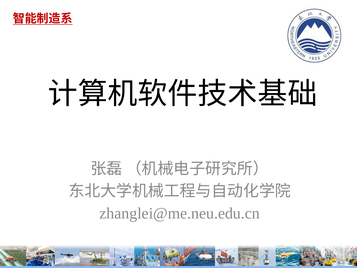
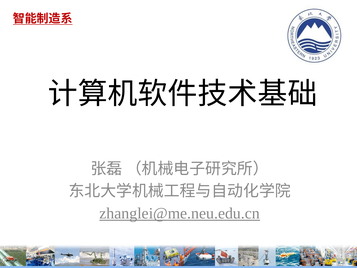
zhanglei@me.neu.edu.cn underline: none -> present
